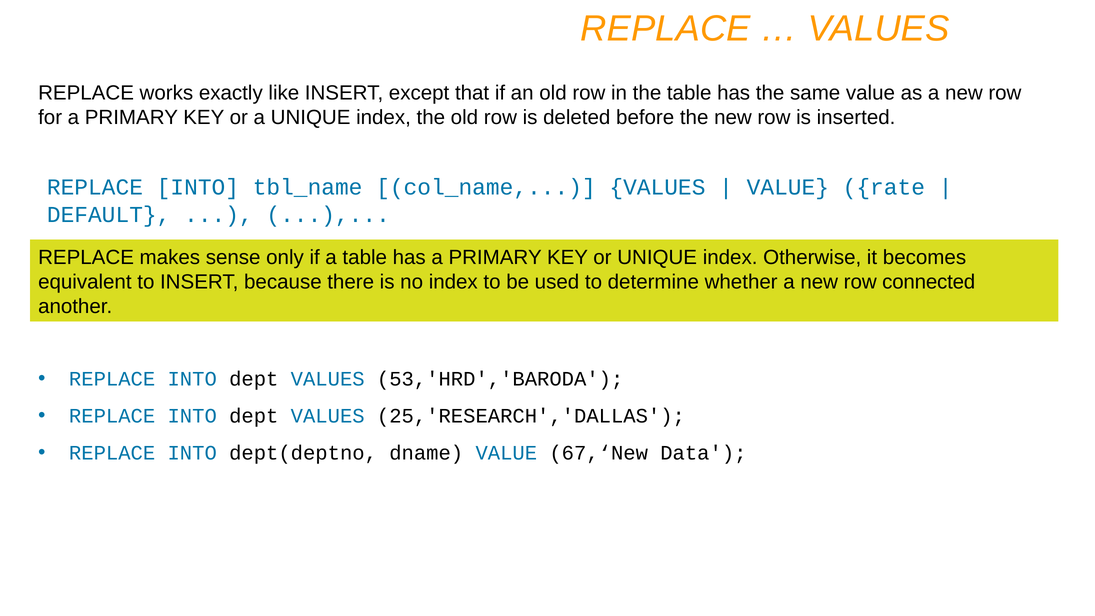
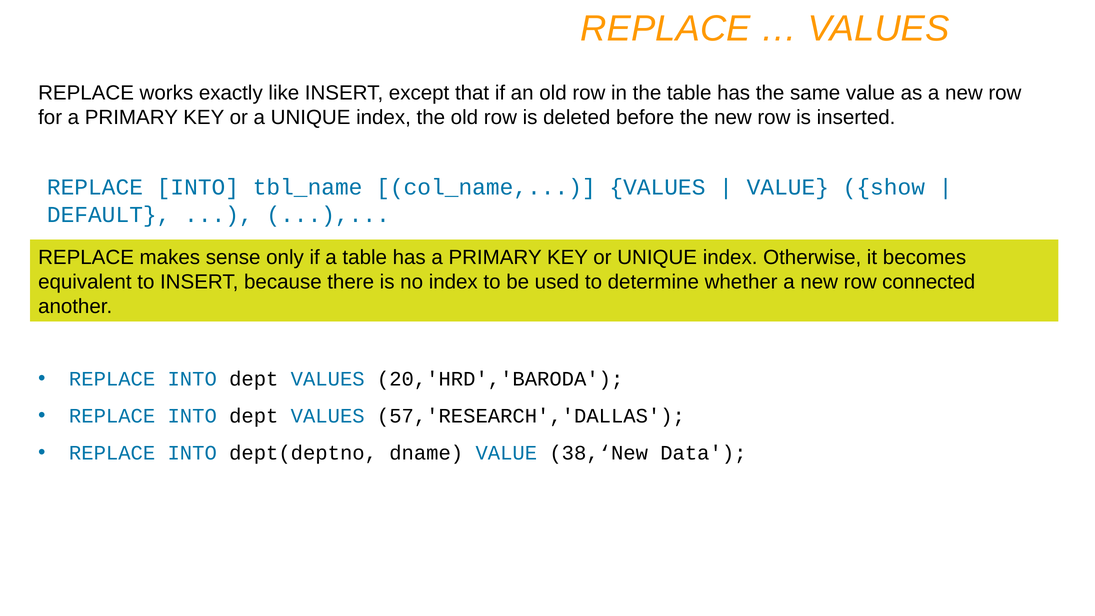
rate: rate -> show
53,'HRD','BARODA: 53,'HRD','BARODA -> 20,'HRD','BARODA
25,'RESEARCH','DALLAS: 25,'RESEARCH','DALLAS -> 57,'RESEARCH','DALLAS
67,‘New: 67,‘New -> 38,‘New
